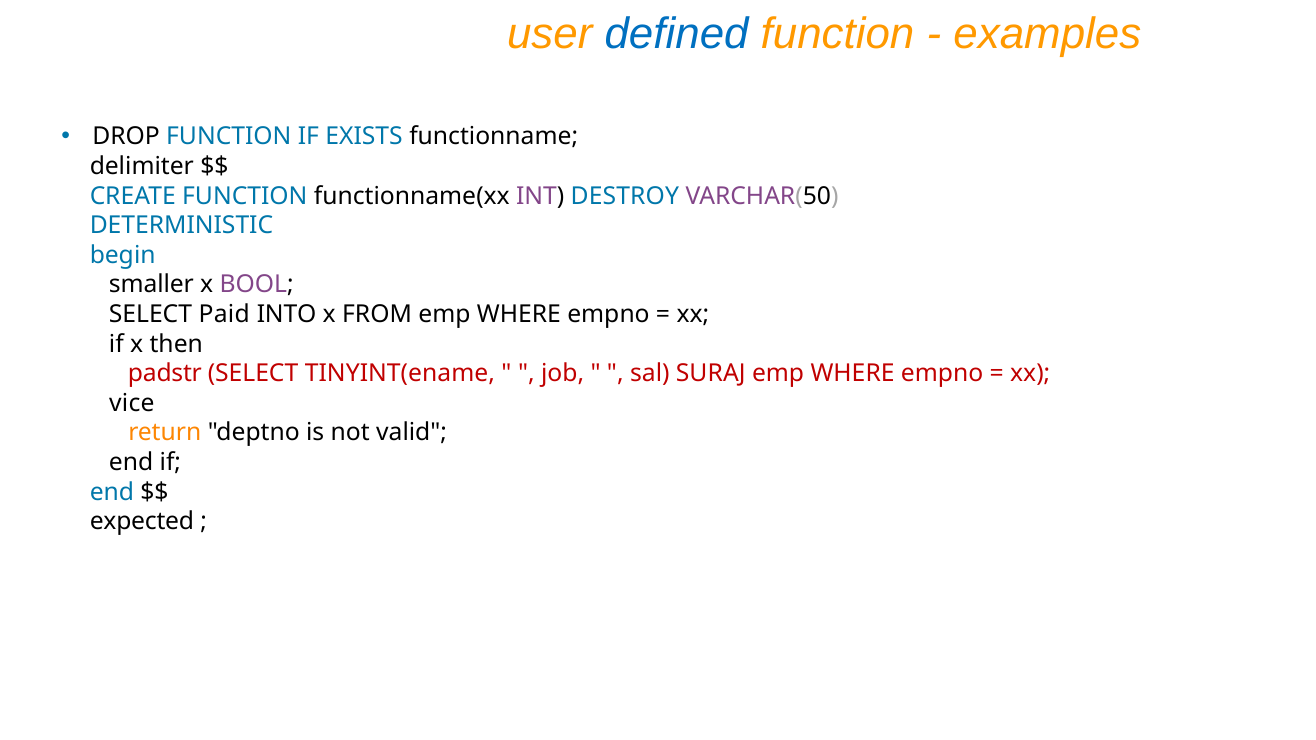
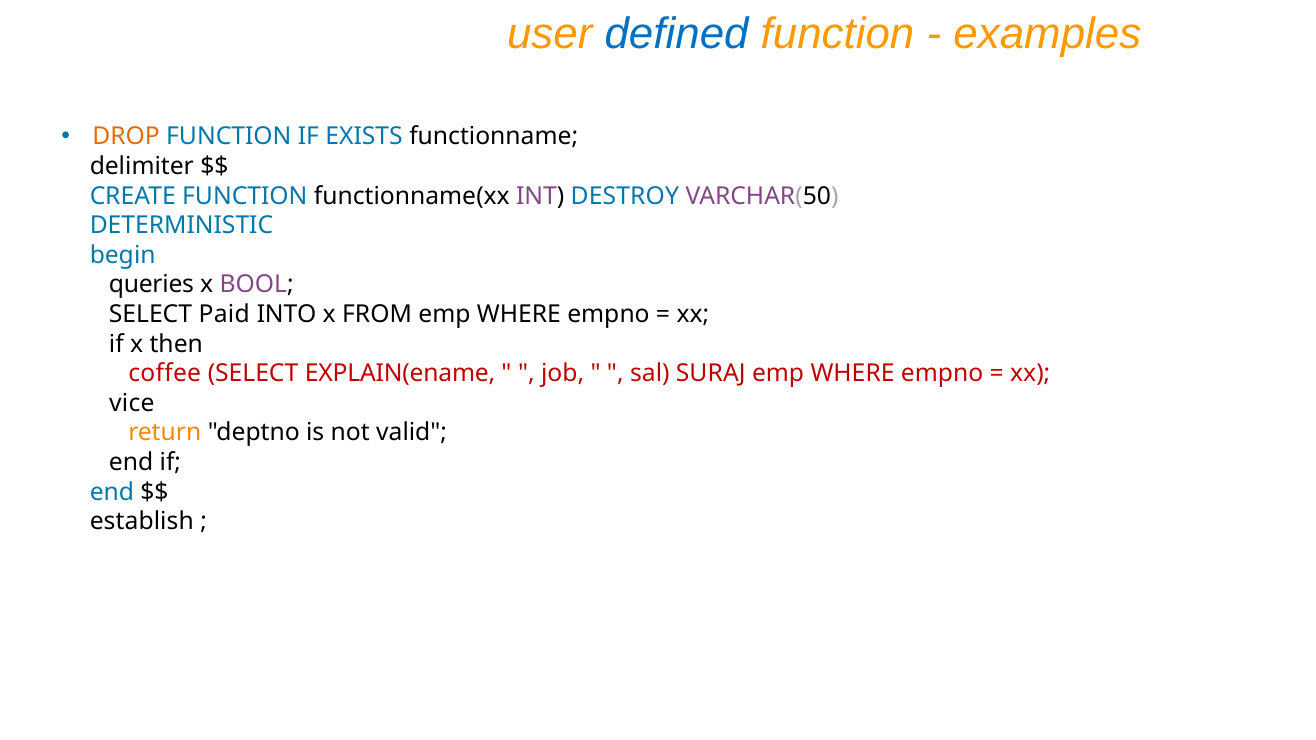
DROP colour: black -> orange
smaller: smaller -> queries
padstr: padstr -> coffee
TINYINT(ename: TINYINT(ename -> EXPLAIN(ename
expected: expected -> establish
